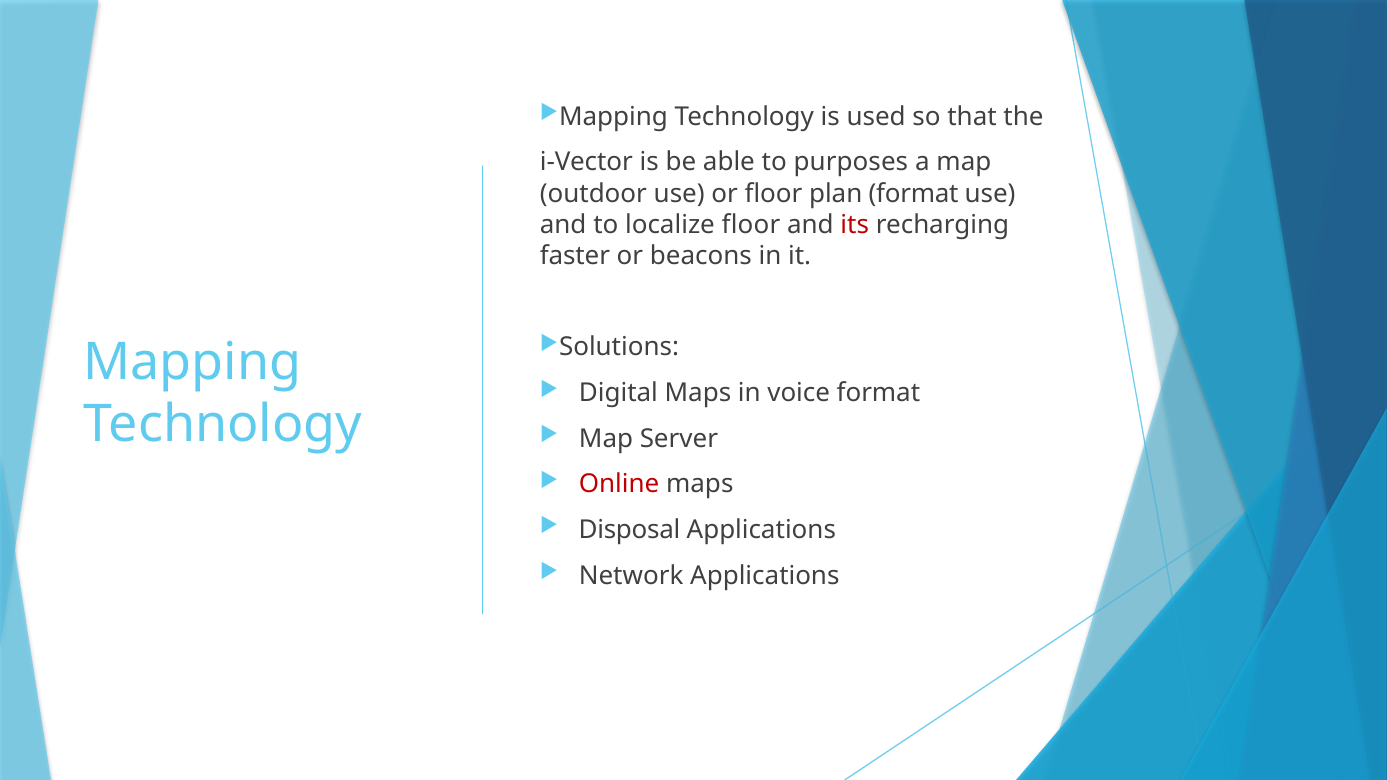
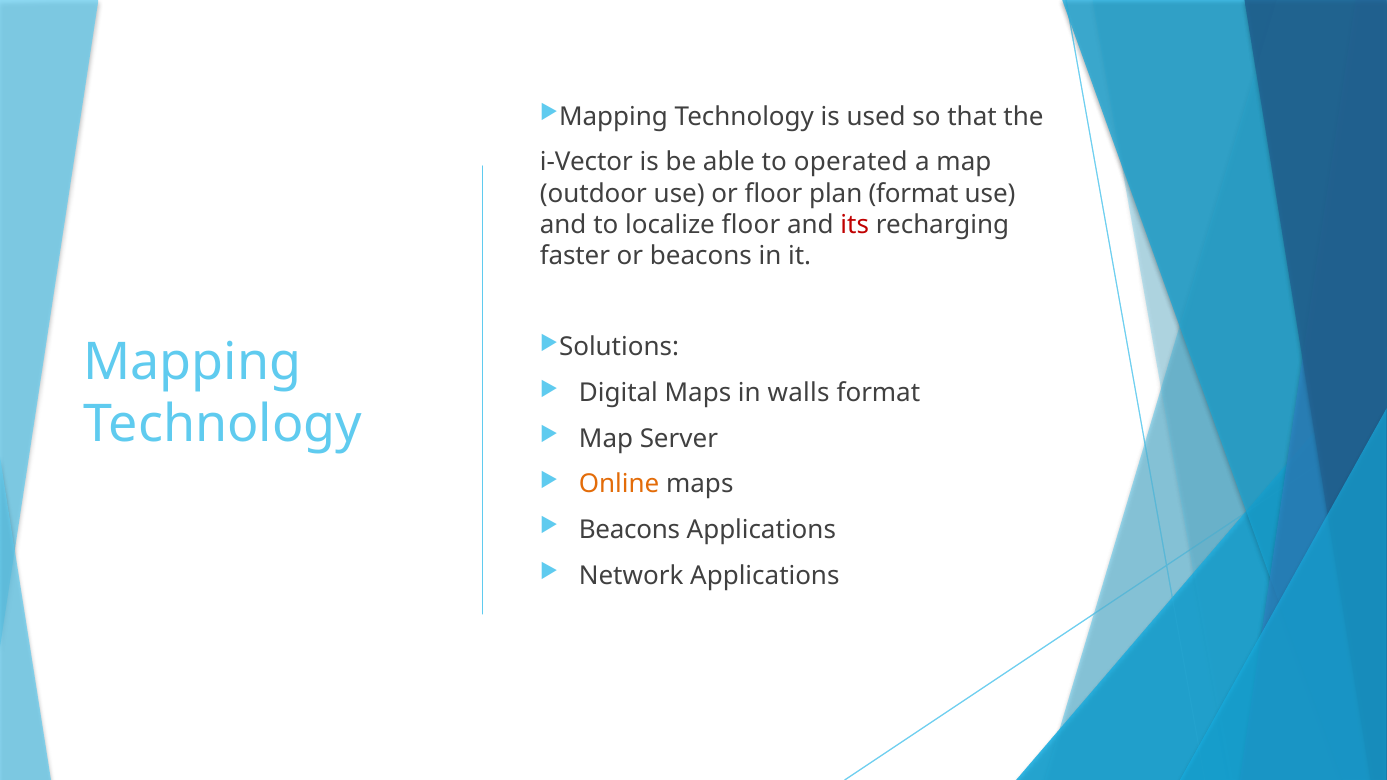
purposes: purposes -> operated
voice: voice -> walls
Online colour: red -> orange
Disposal at (629, 530): Disposal -> Beacons
